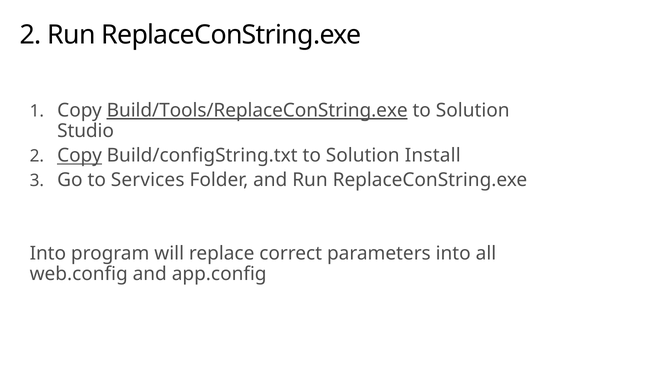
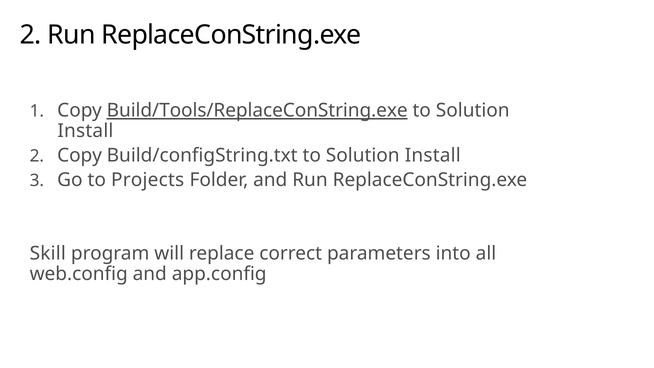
Studio at (86, 131): Studio -> Install
Copy at (80, 156) underline: present -> none
Services: Services -> Projects
Into at (48, 253): Into -> Skill
